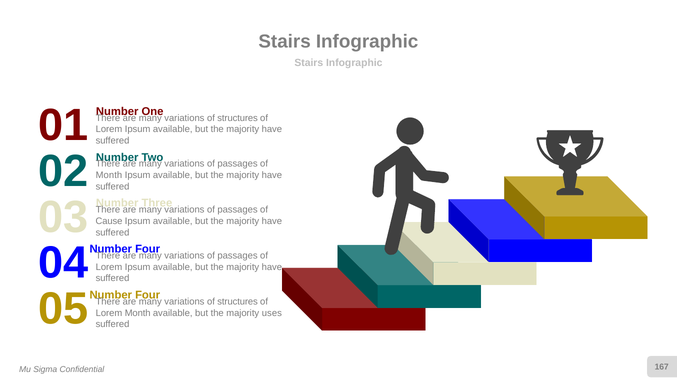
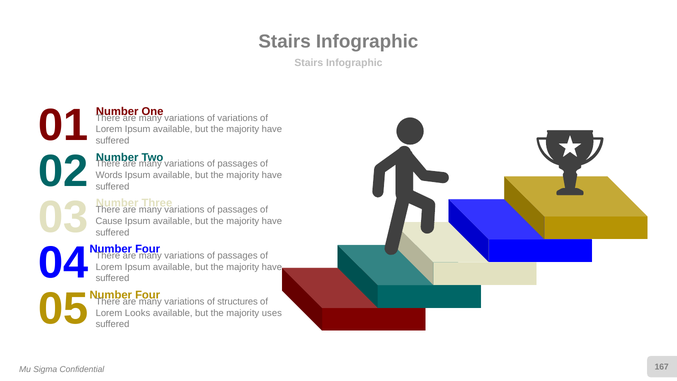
structures at (238, 118): structures -> variations
Month at (109, 175): Month -> Words
Lorem Month: Month -> Looks
